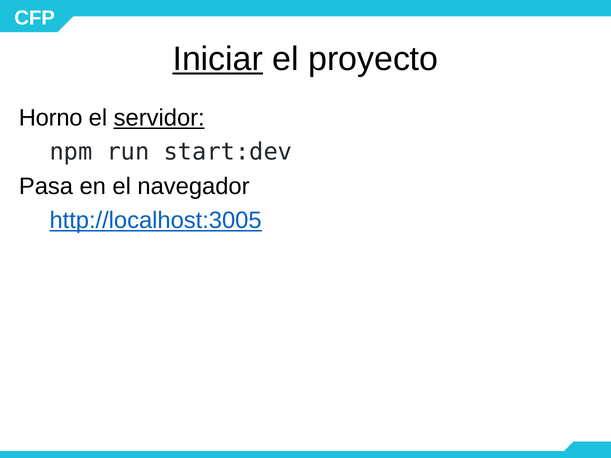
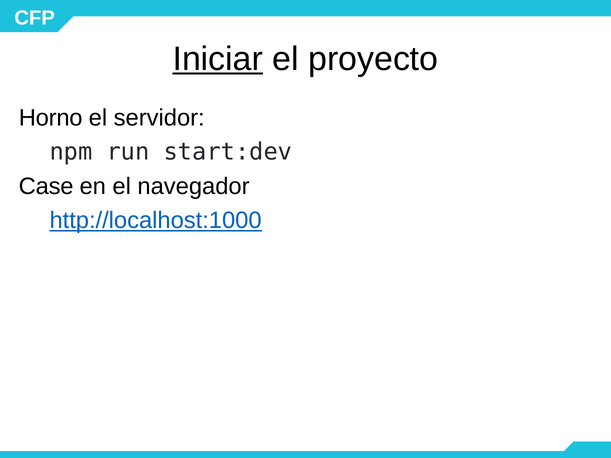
servidor underline: present -> none
Pasa: Pasa -> Case
http://localhost:3005: http://localhost:3005 -> http://localhost:1000
